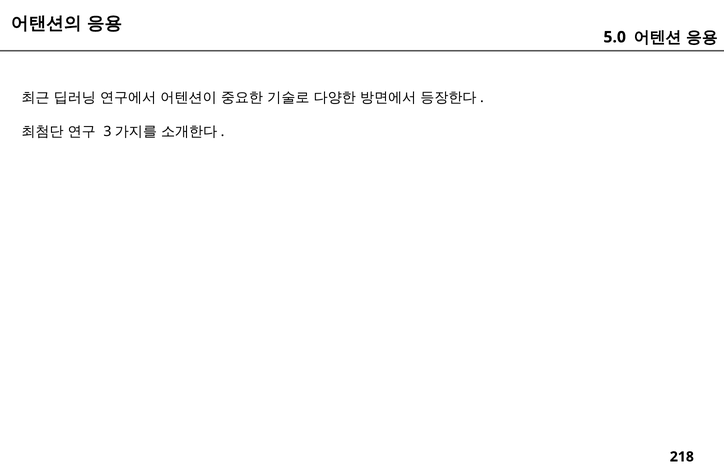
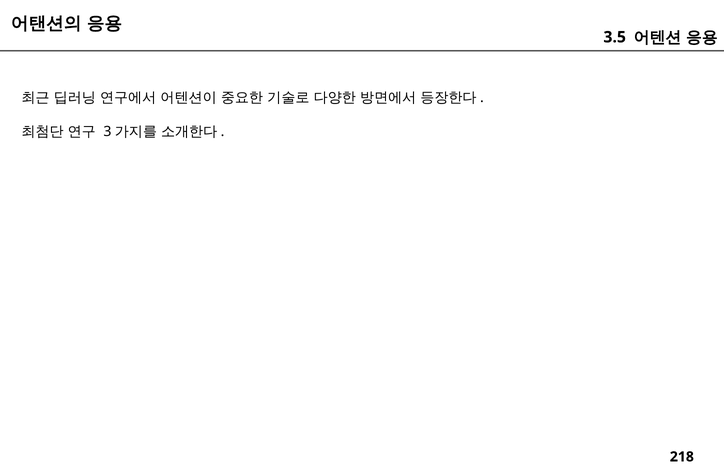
5.0: 5.0 -> 3.5
